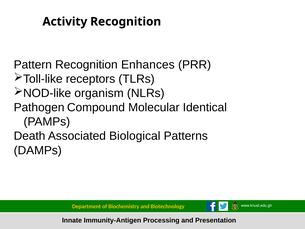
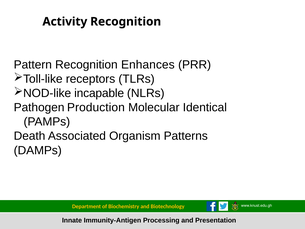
organism: organism -> incapable
Compound: Compound -> Production
Biological: Biological -> Organism
